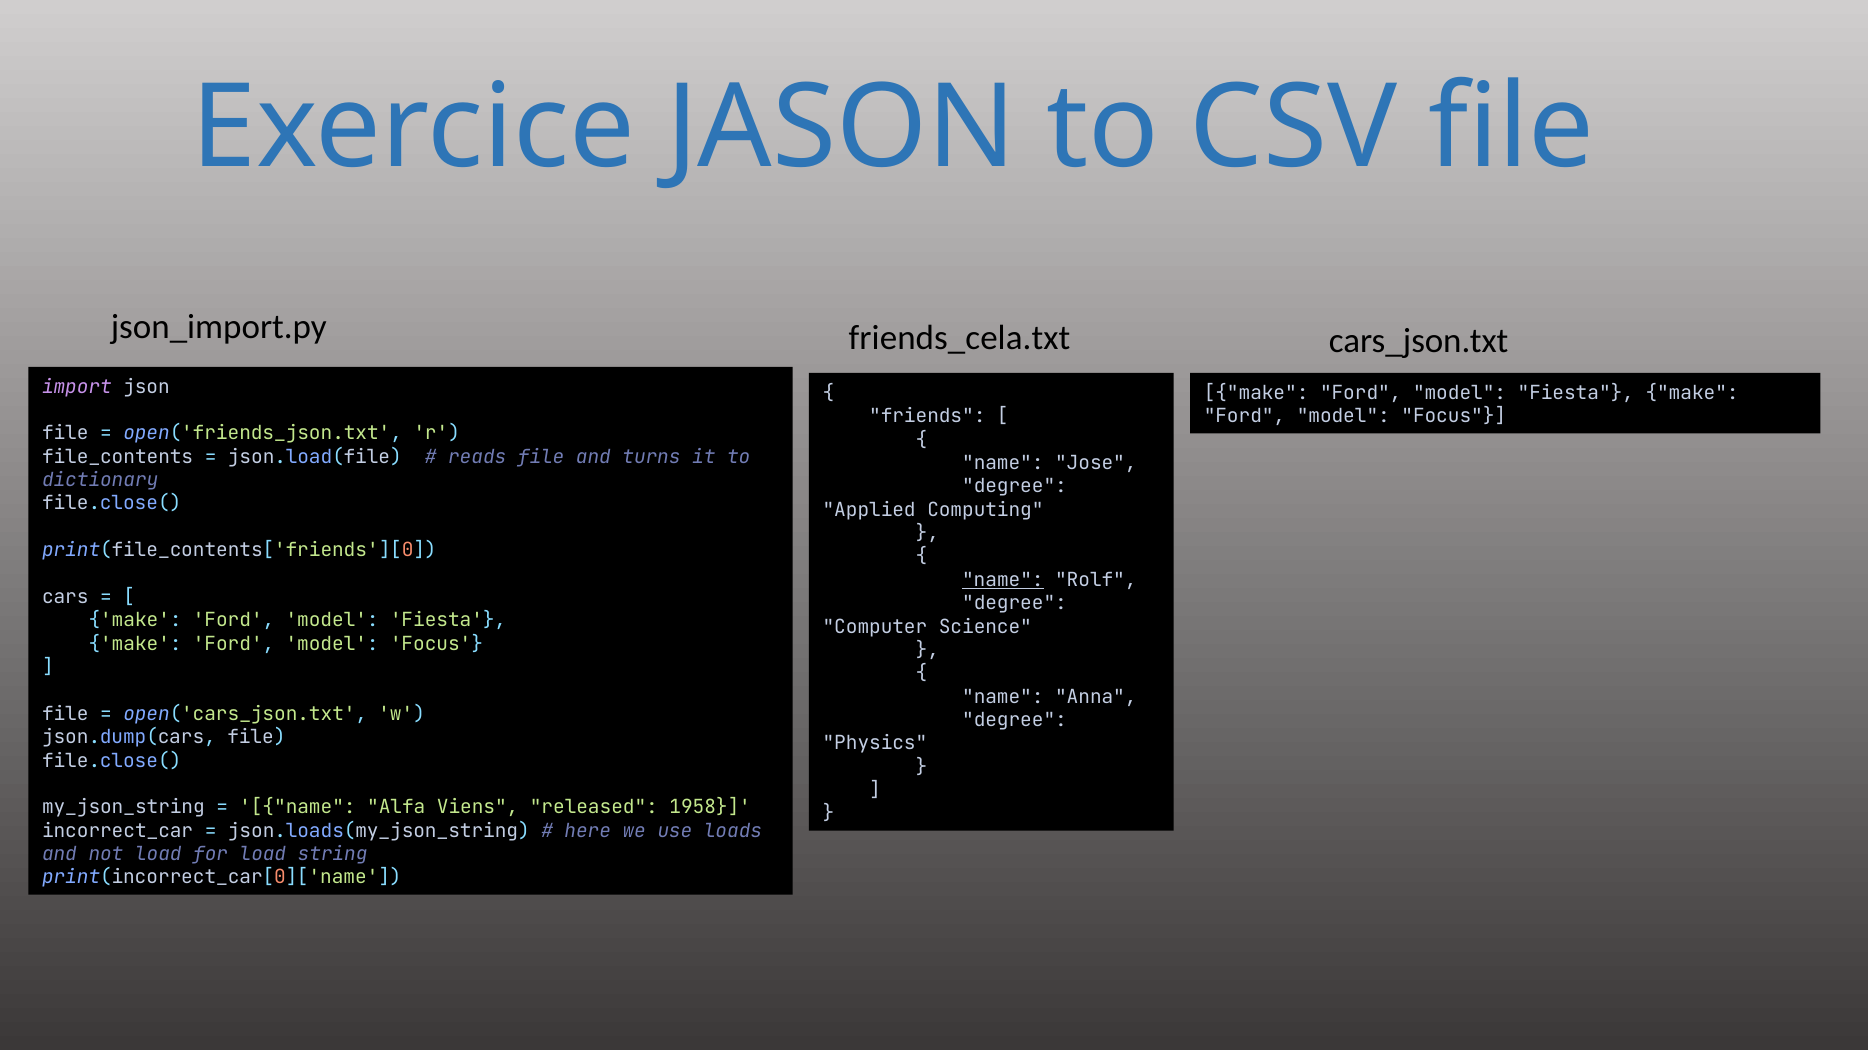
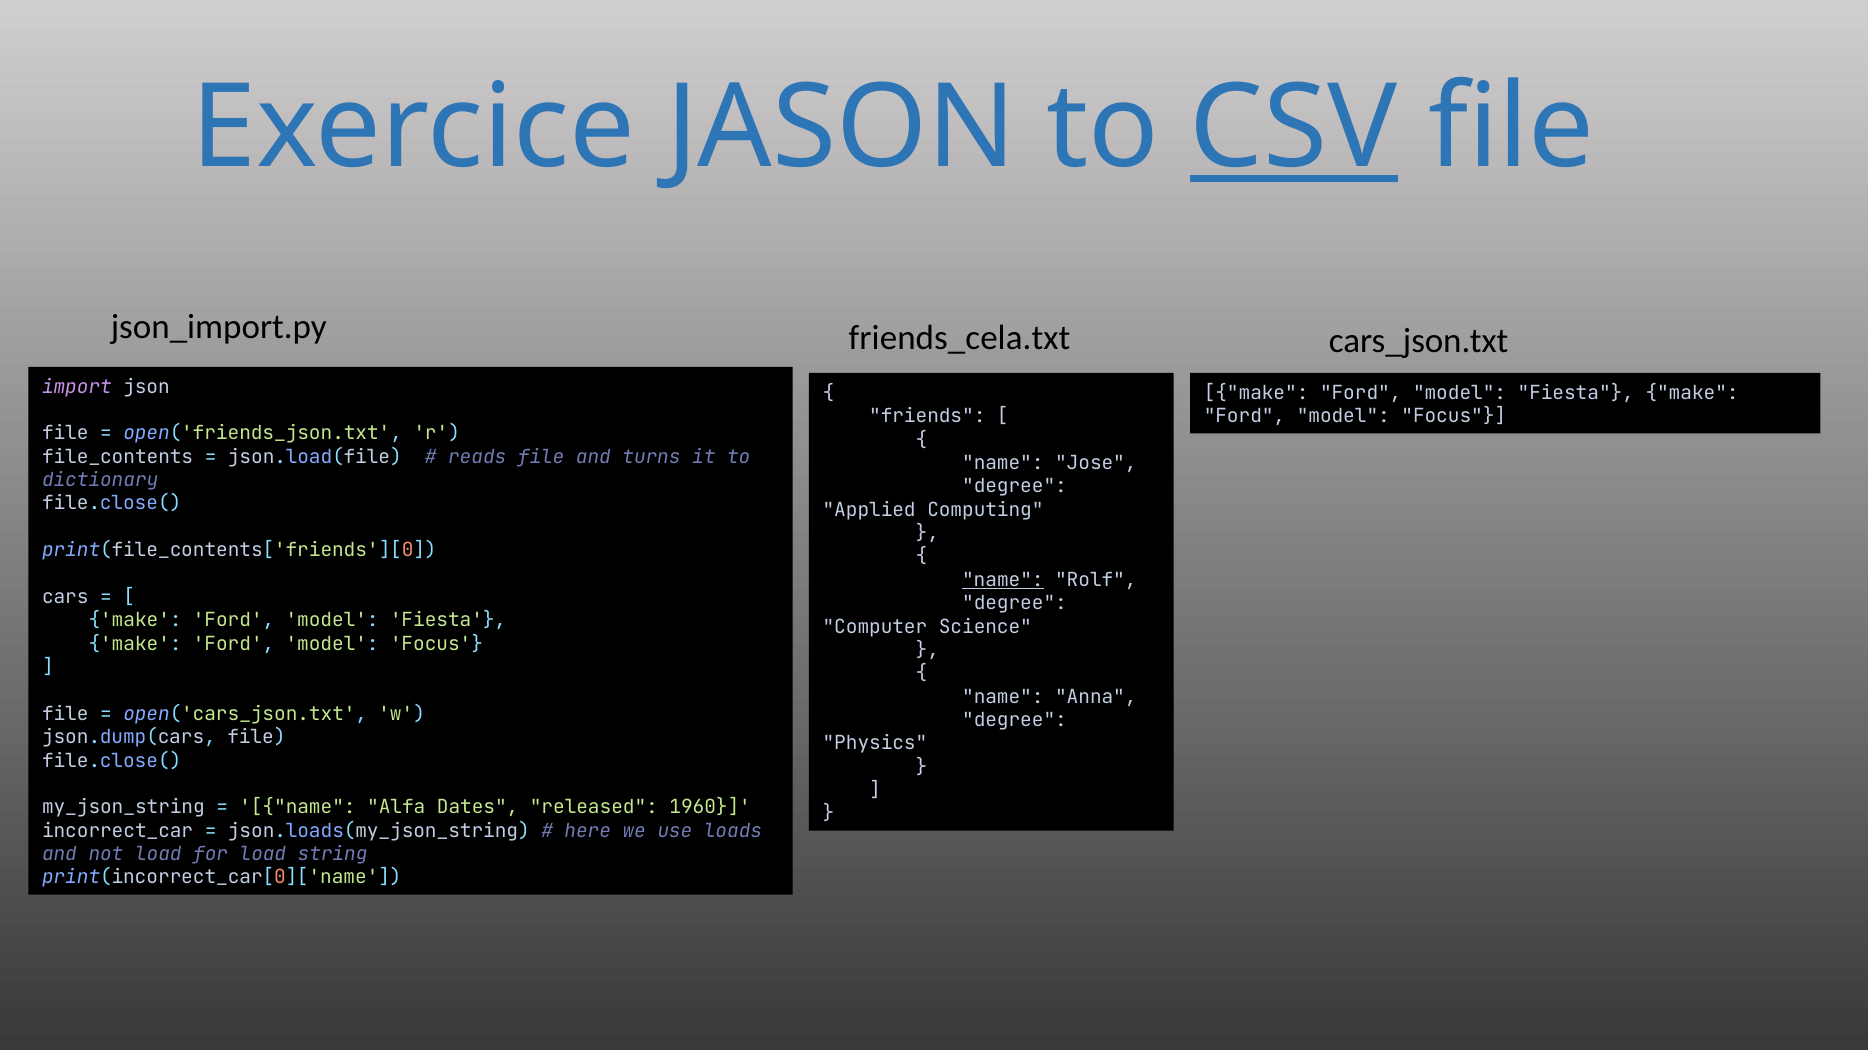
CSV underline: none -> present
Viens: Viens -> Dates
1958: 1958 -> 1960
